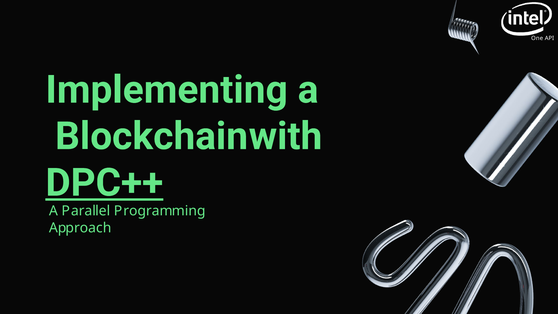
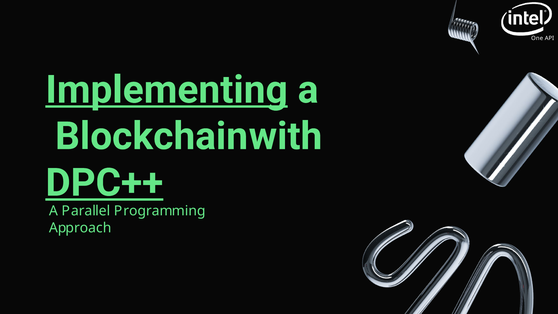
Implementing underline: none -> present
